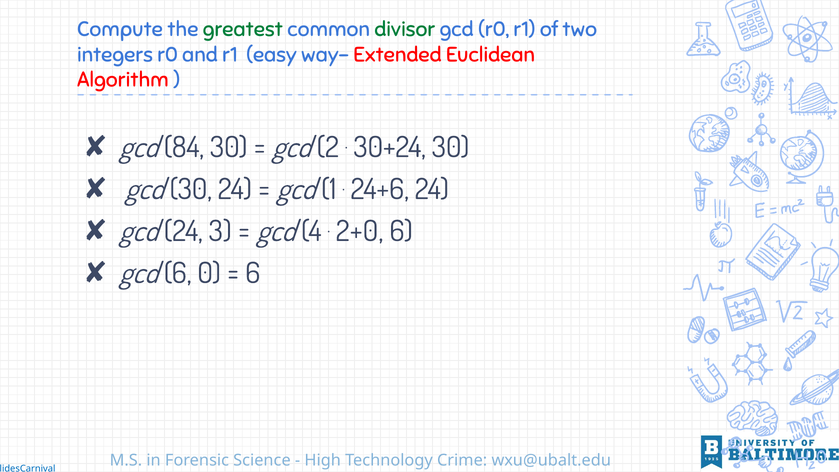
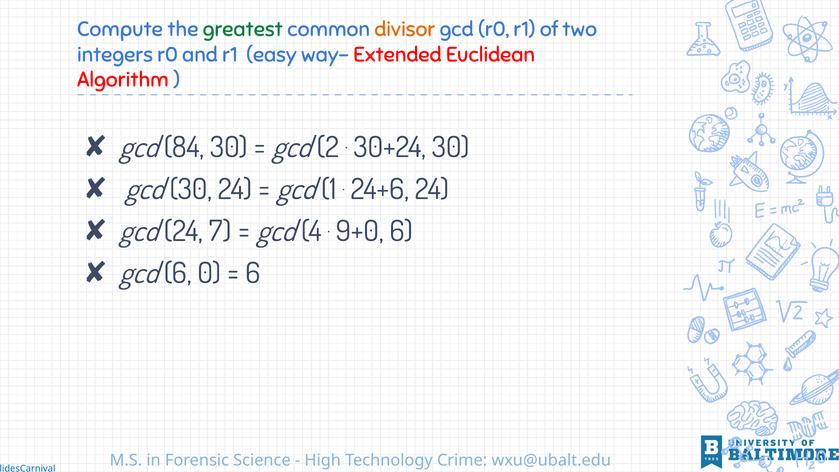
divisor colour: green -> orange
3: 3 -> 7
2+0: 2+0 -> 9+0
